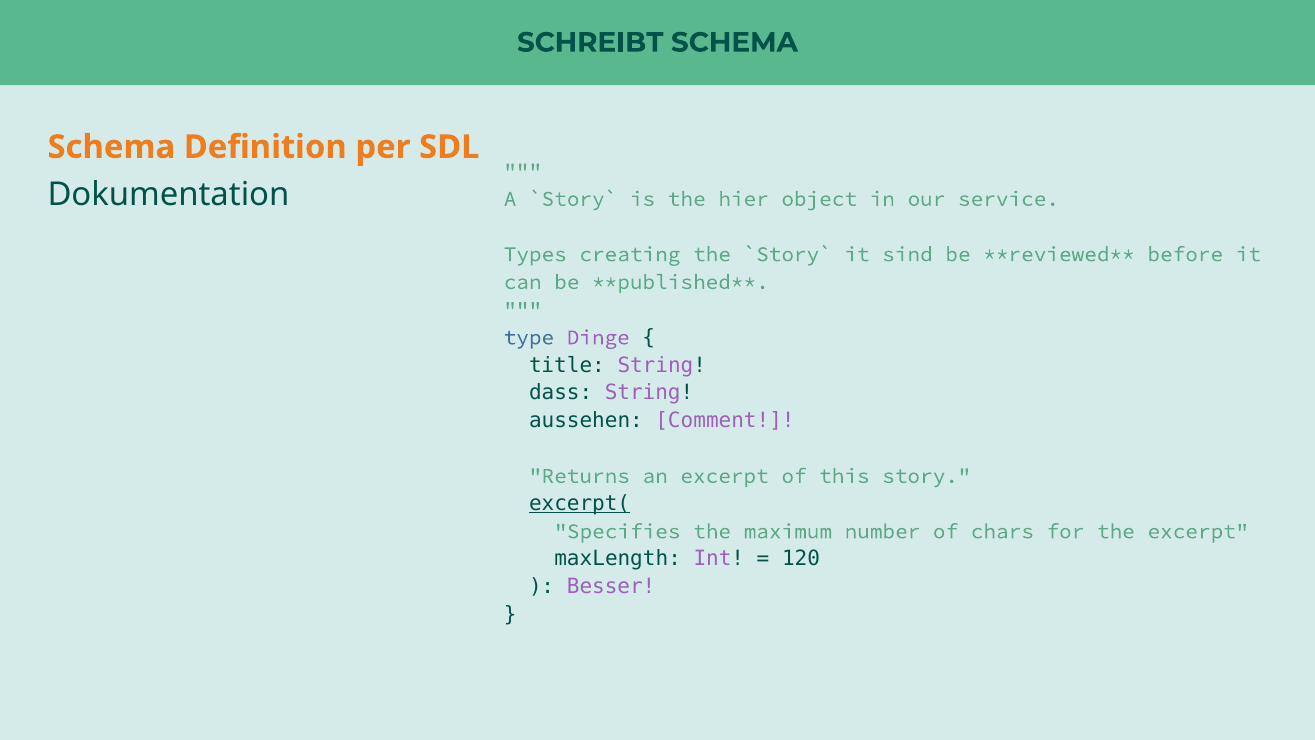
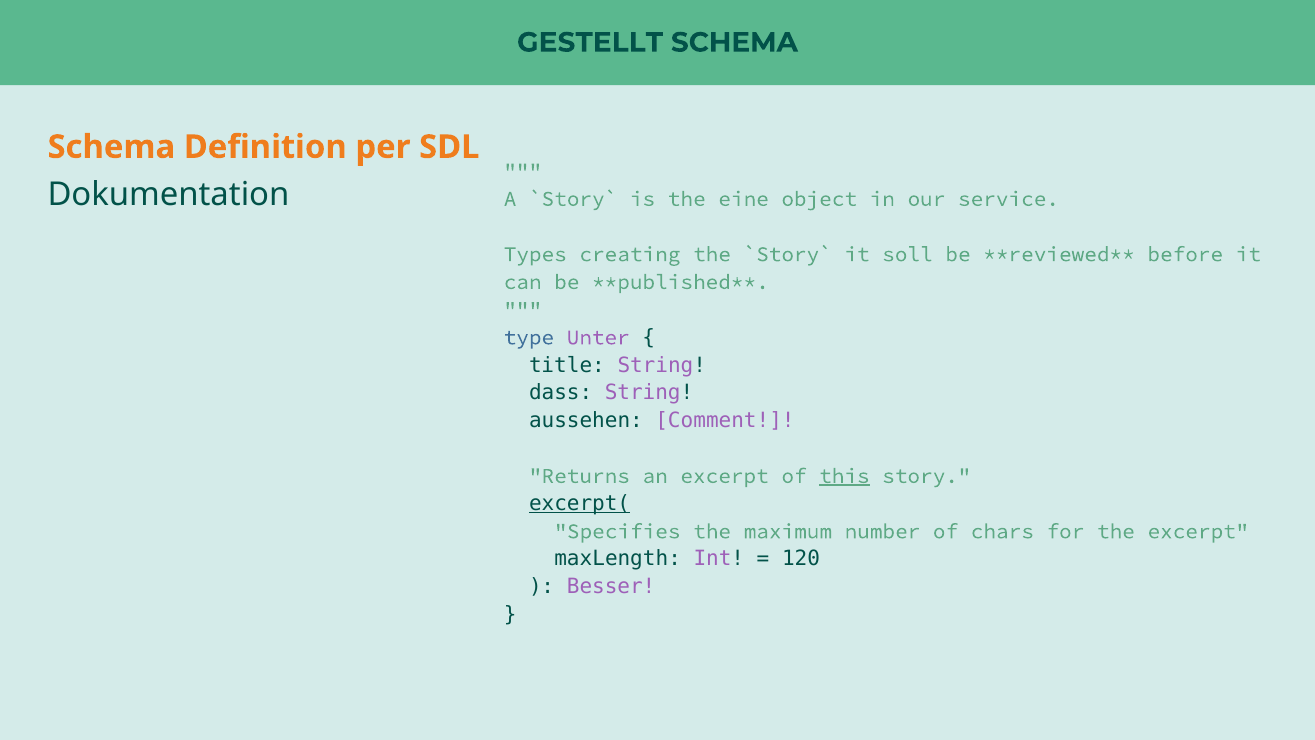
SCHREIBT: SCHREIBT -> GESTELLT
hier: hier -> eine
sind: sind -> soll
Dinge: Dinge -> Unter
this underline: none -> present
